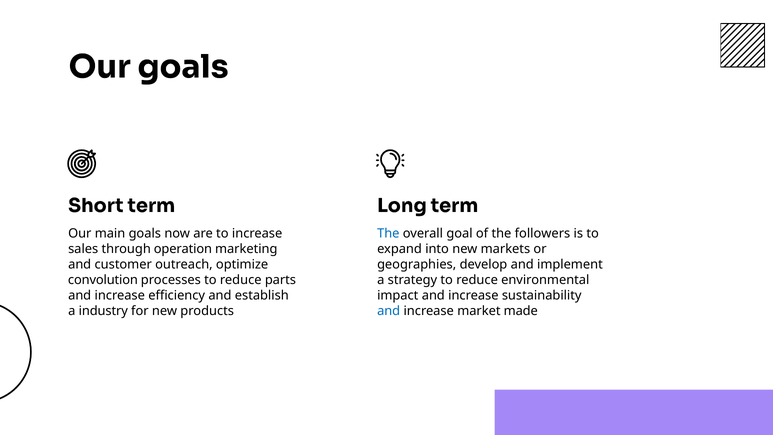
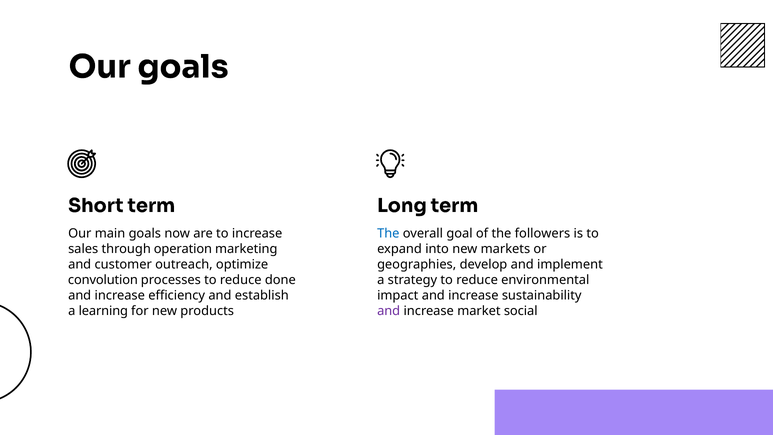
parts: parts -> done
industry: industry -> learning
and at (389, 311) colour: blue -> purple
made: made -> social
